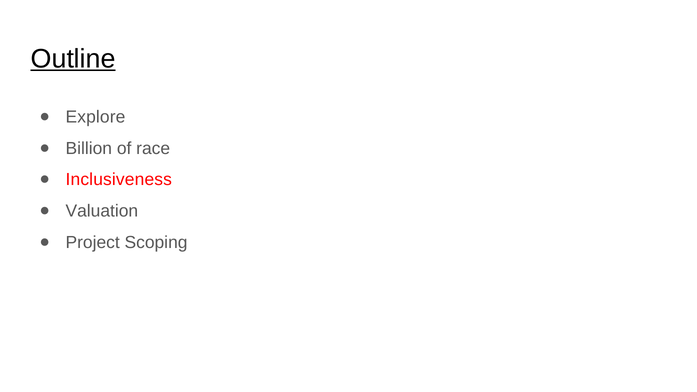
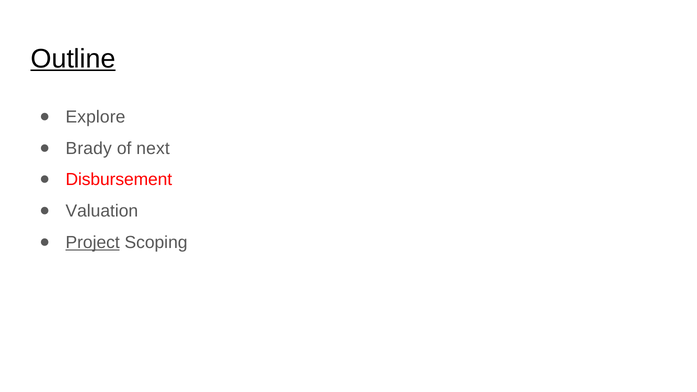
Billion: Billion -> Brady
race: race -> next
Inclusiveness: Inclusiveness -> Disbursement
Project underline: none -> present
